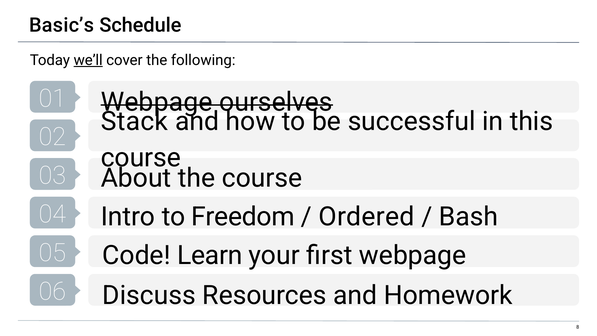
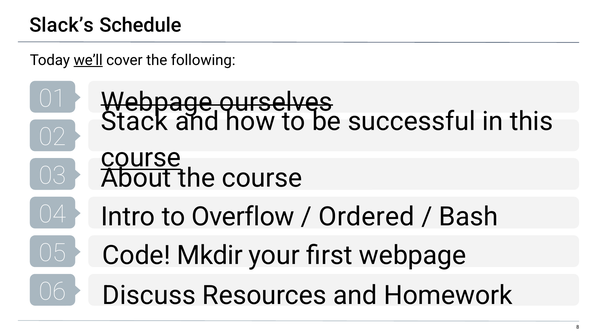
Basic’s: Basic’s -> Slack’s
course at (141, 158) underline: none -> present
Freedom: Freedom -> Overflow
Learn: Learn -> Mkdir
